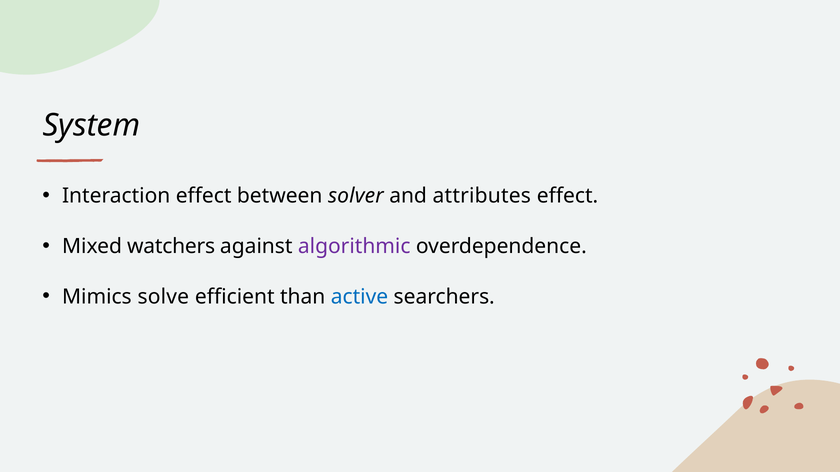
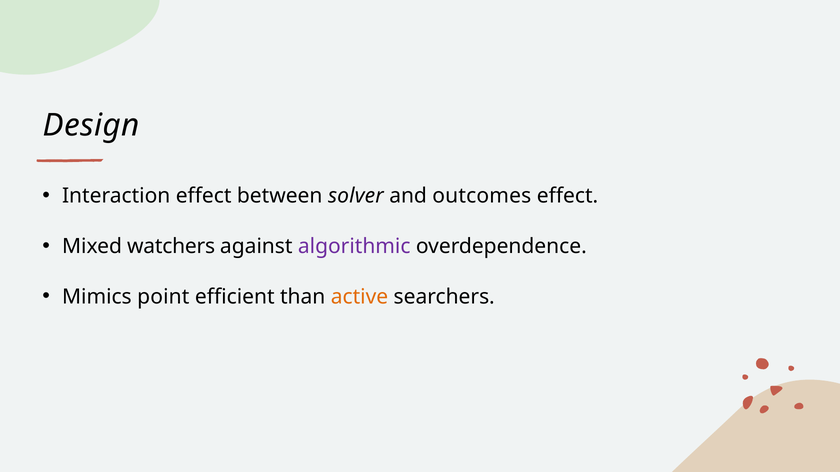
System: System -> Design
attributes: attributes -> outcomes
solve: solve -> point
active colour: blue -> orange
